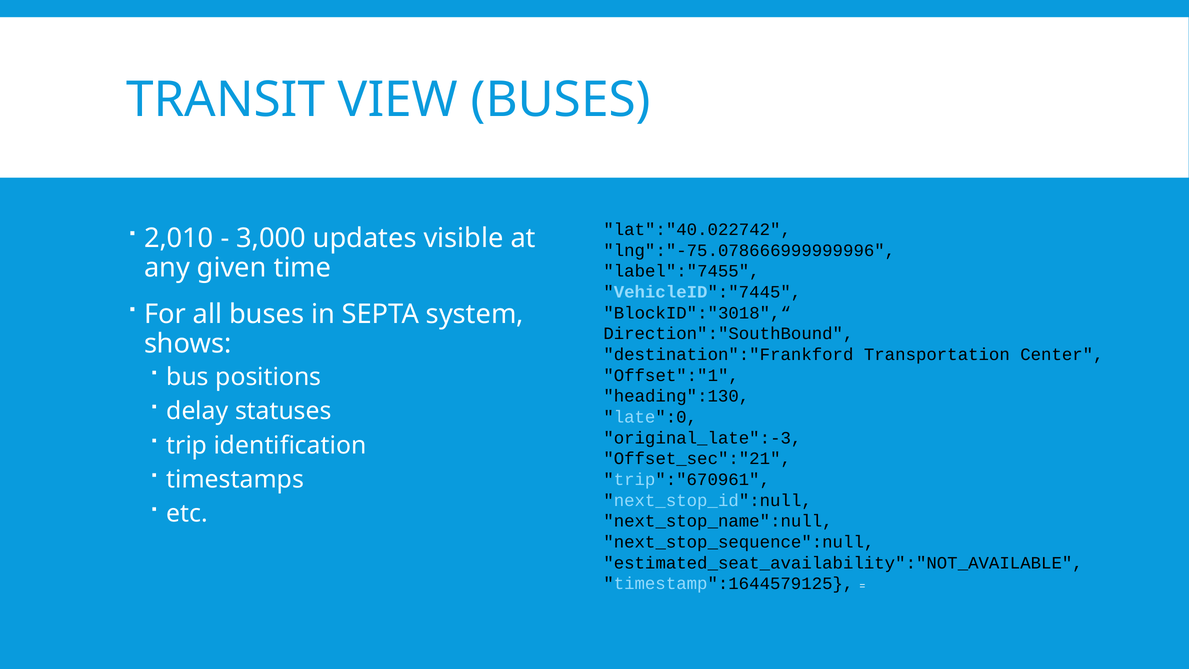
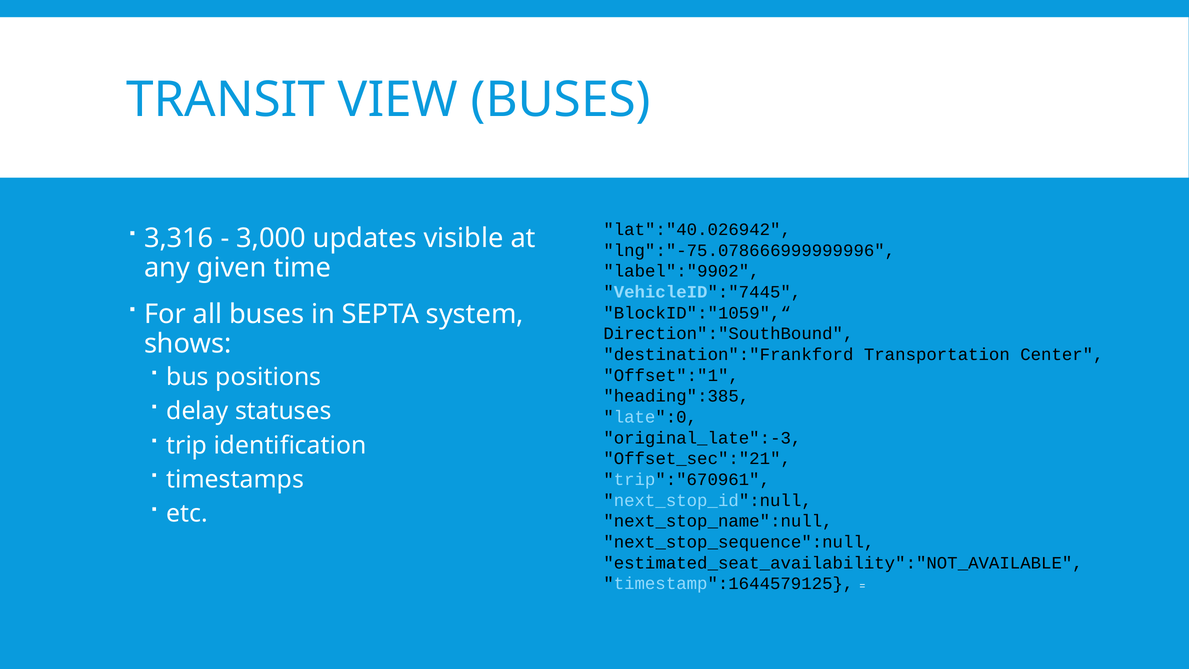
lat":"40.022742: lat":"40.022742 -> lat":"40.026942
2,010: 2,010 -> 3,316
label":"7455: label":"7455 -> label":"9902
BlockID":"3018",“: BlockID":"3018",“ -> BlockID":"1059",“
heading":130: heading":130 -> heading":385
